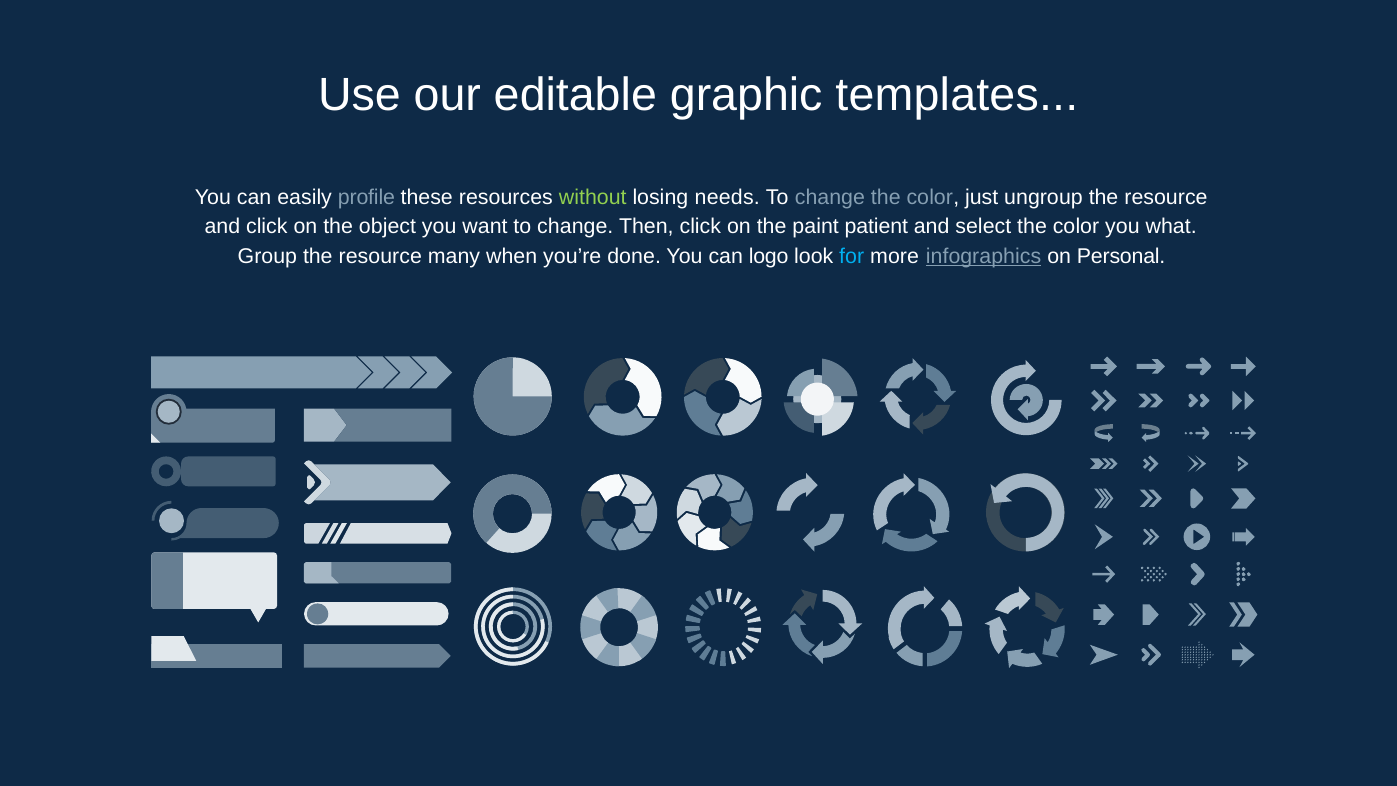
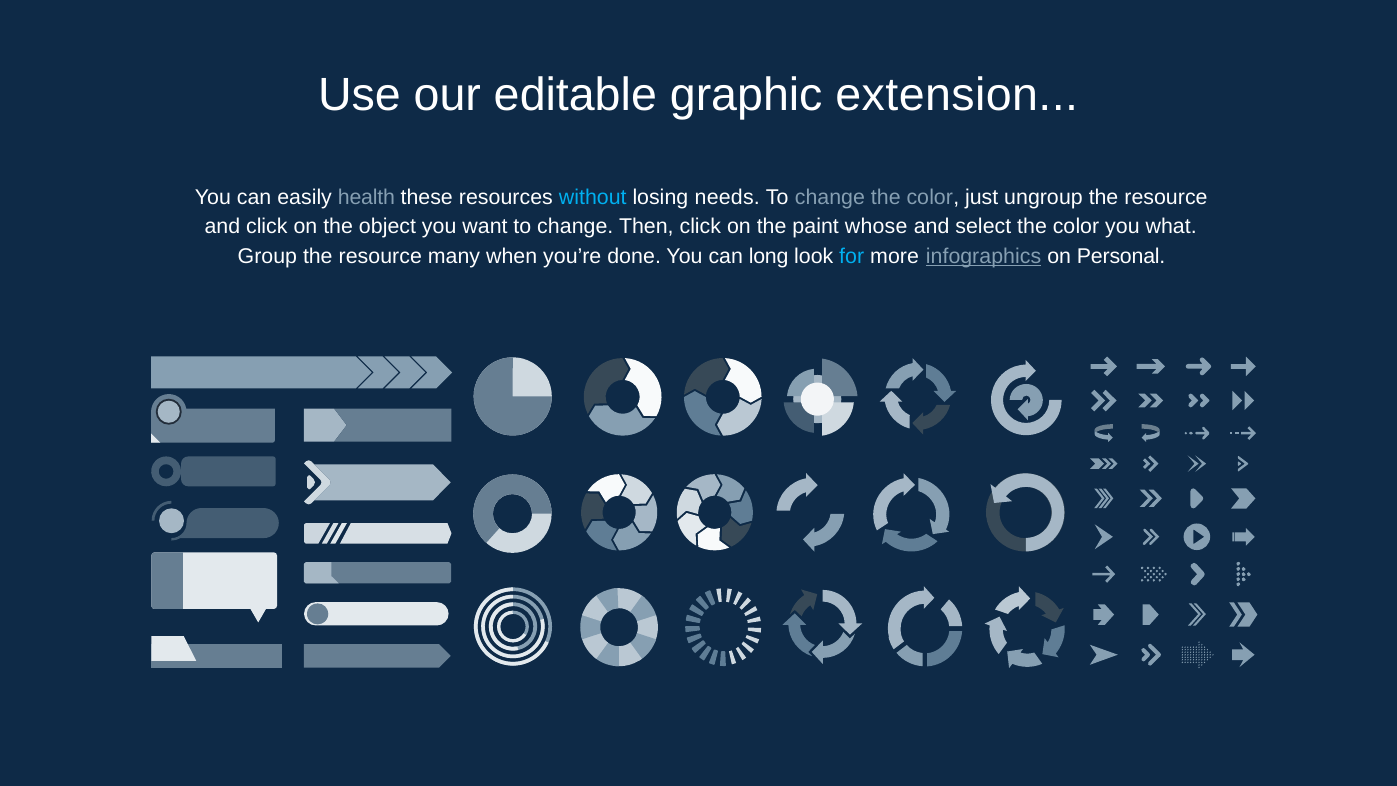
templates: templates -> extension
profile: profile -> health
without colour: light green -> light blue
patient: patient -> whose
logo: logo -> long
